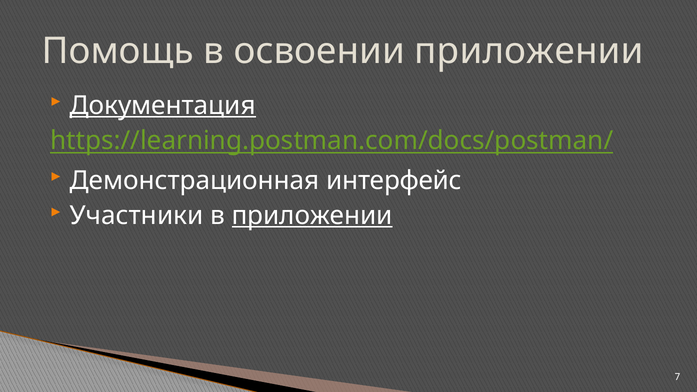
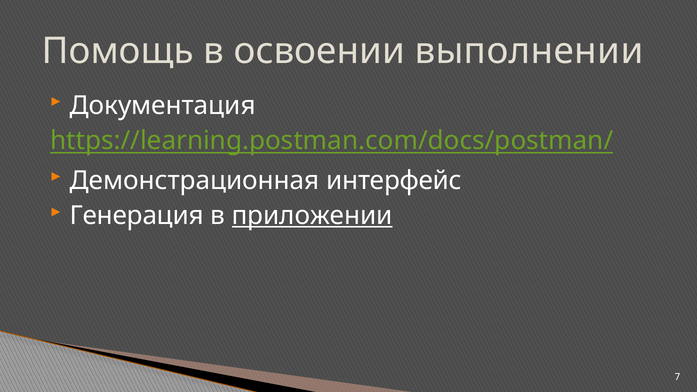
освоении приложении: приложении -> выполнении
Документация underline: present -> none
Участники: Участники -> Генерация
